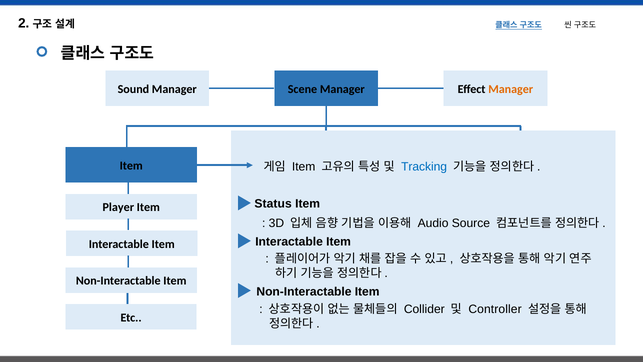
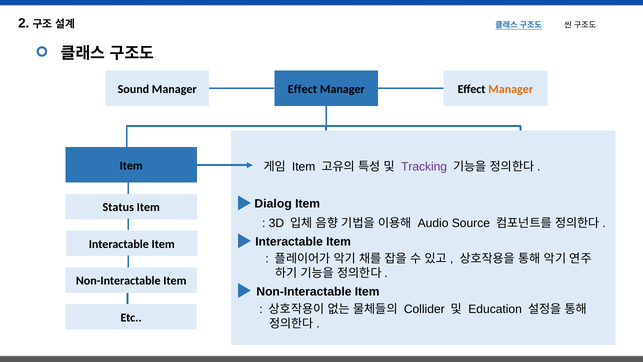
Scene at (302, 89): Scene -> Effect
Tracking colour: blue -> purple
Status at (273, 203): Status -> Dialog
Player at (118, 207): Player -> Status
Controller: Controller -> Education
